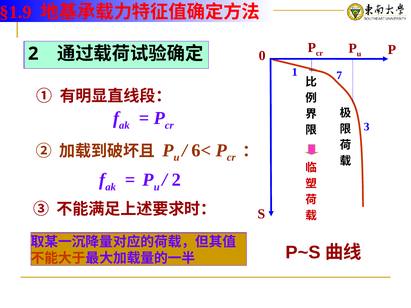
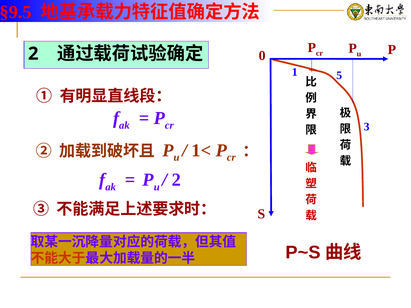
§1.9: §1.9 -> §9.5
7: 7 -> 5
6<: 6< -> 1<
